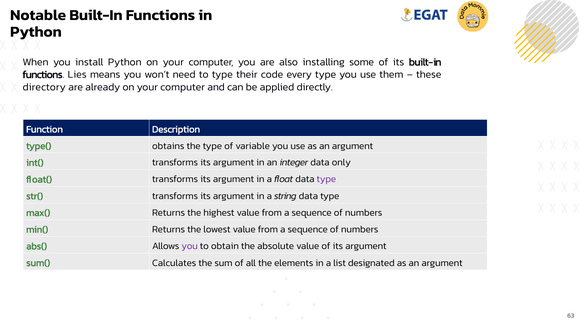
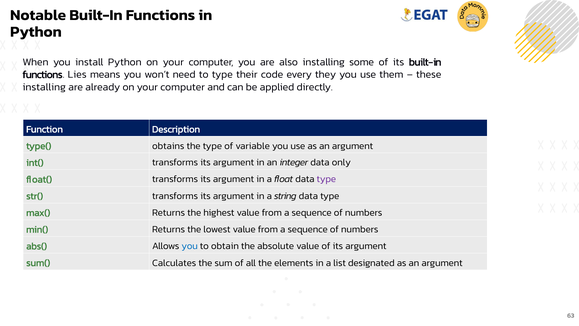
every type: type -> they
directory at (44, 87): directory -> installing
you at (190, 246) colour: purple -> blue
